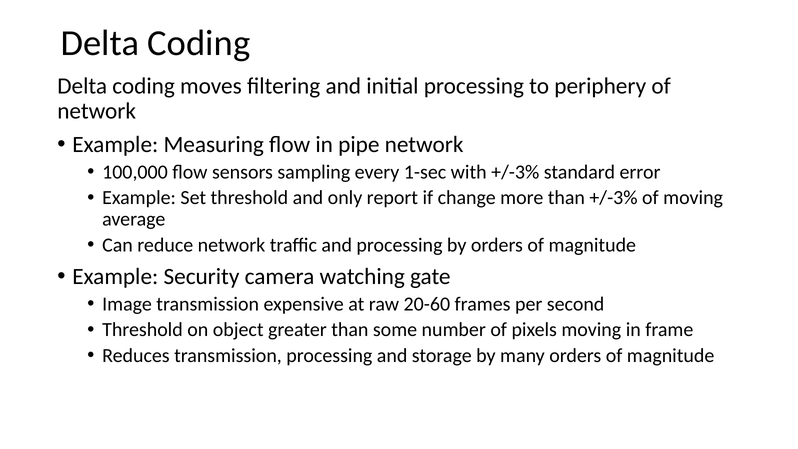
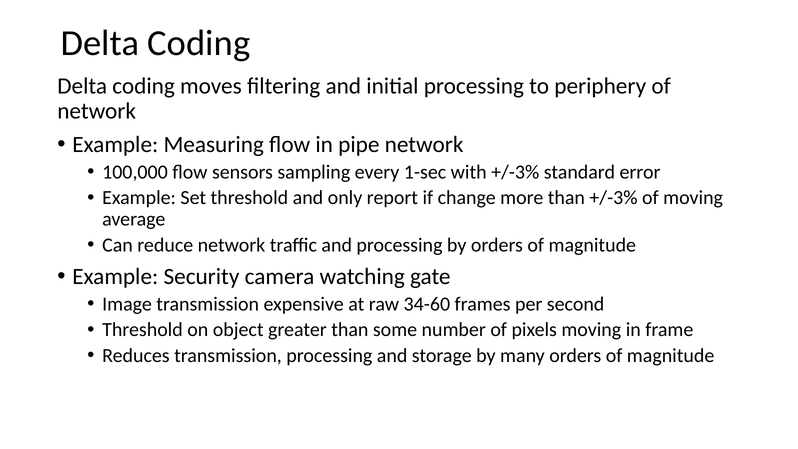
20-60: 20-60 -> 34-60
